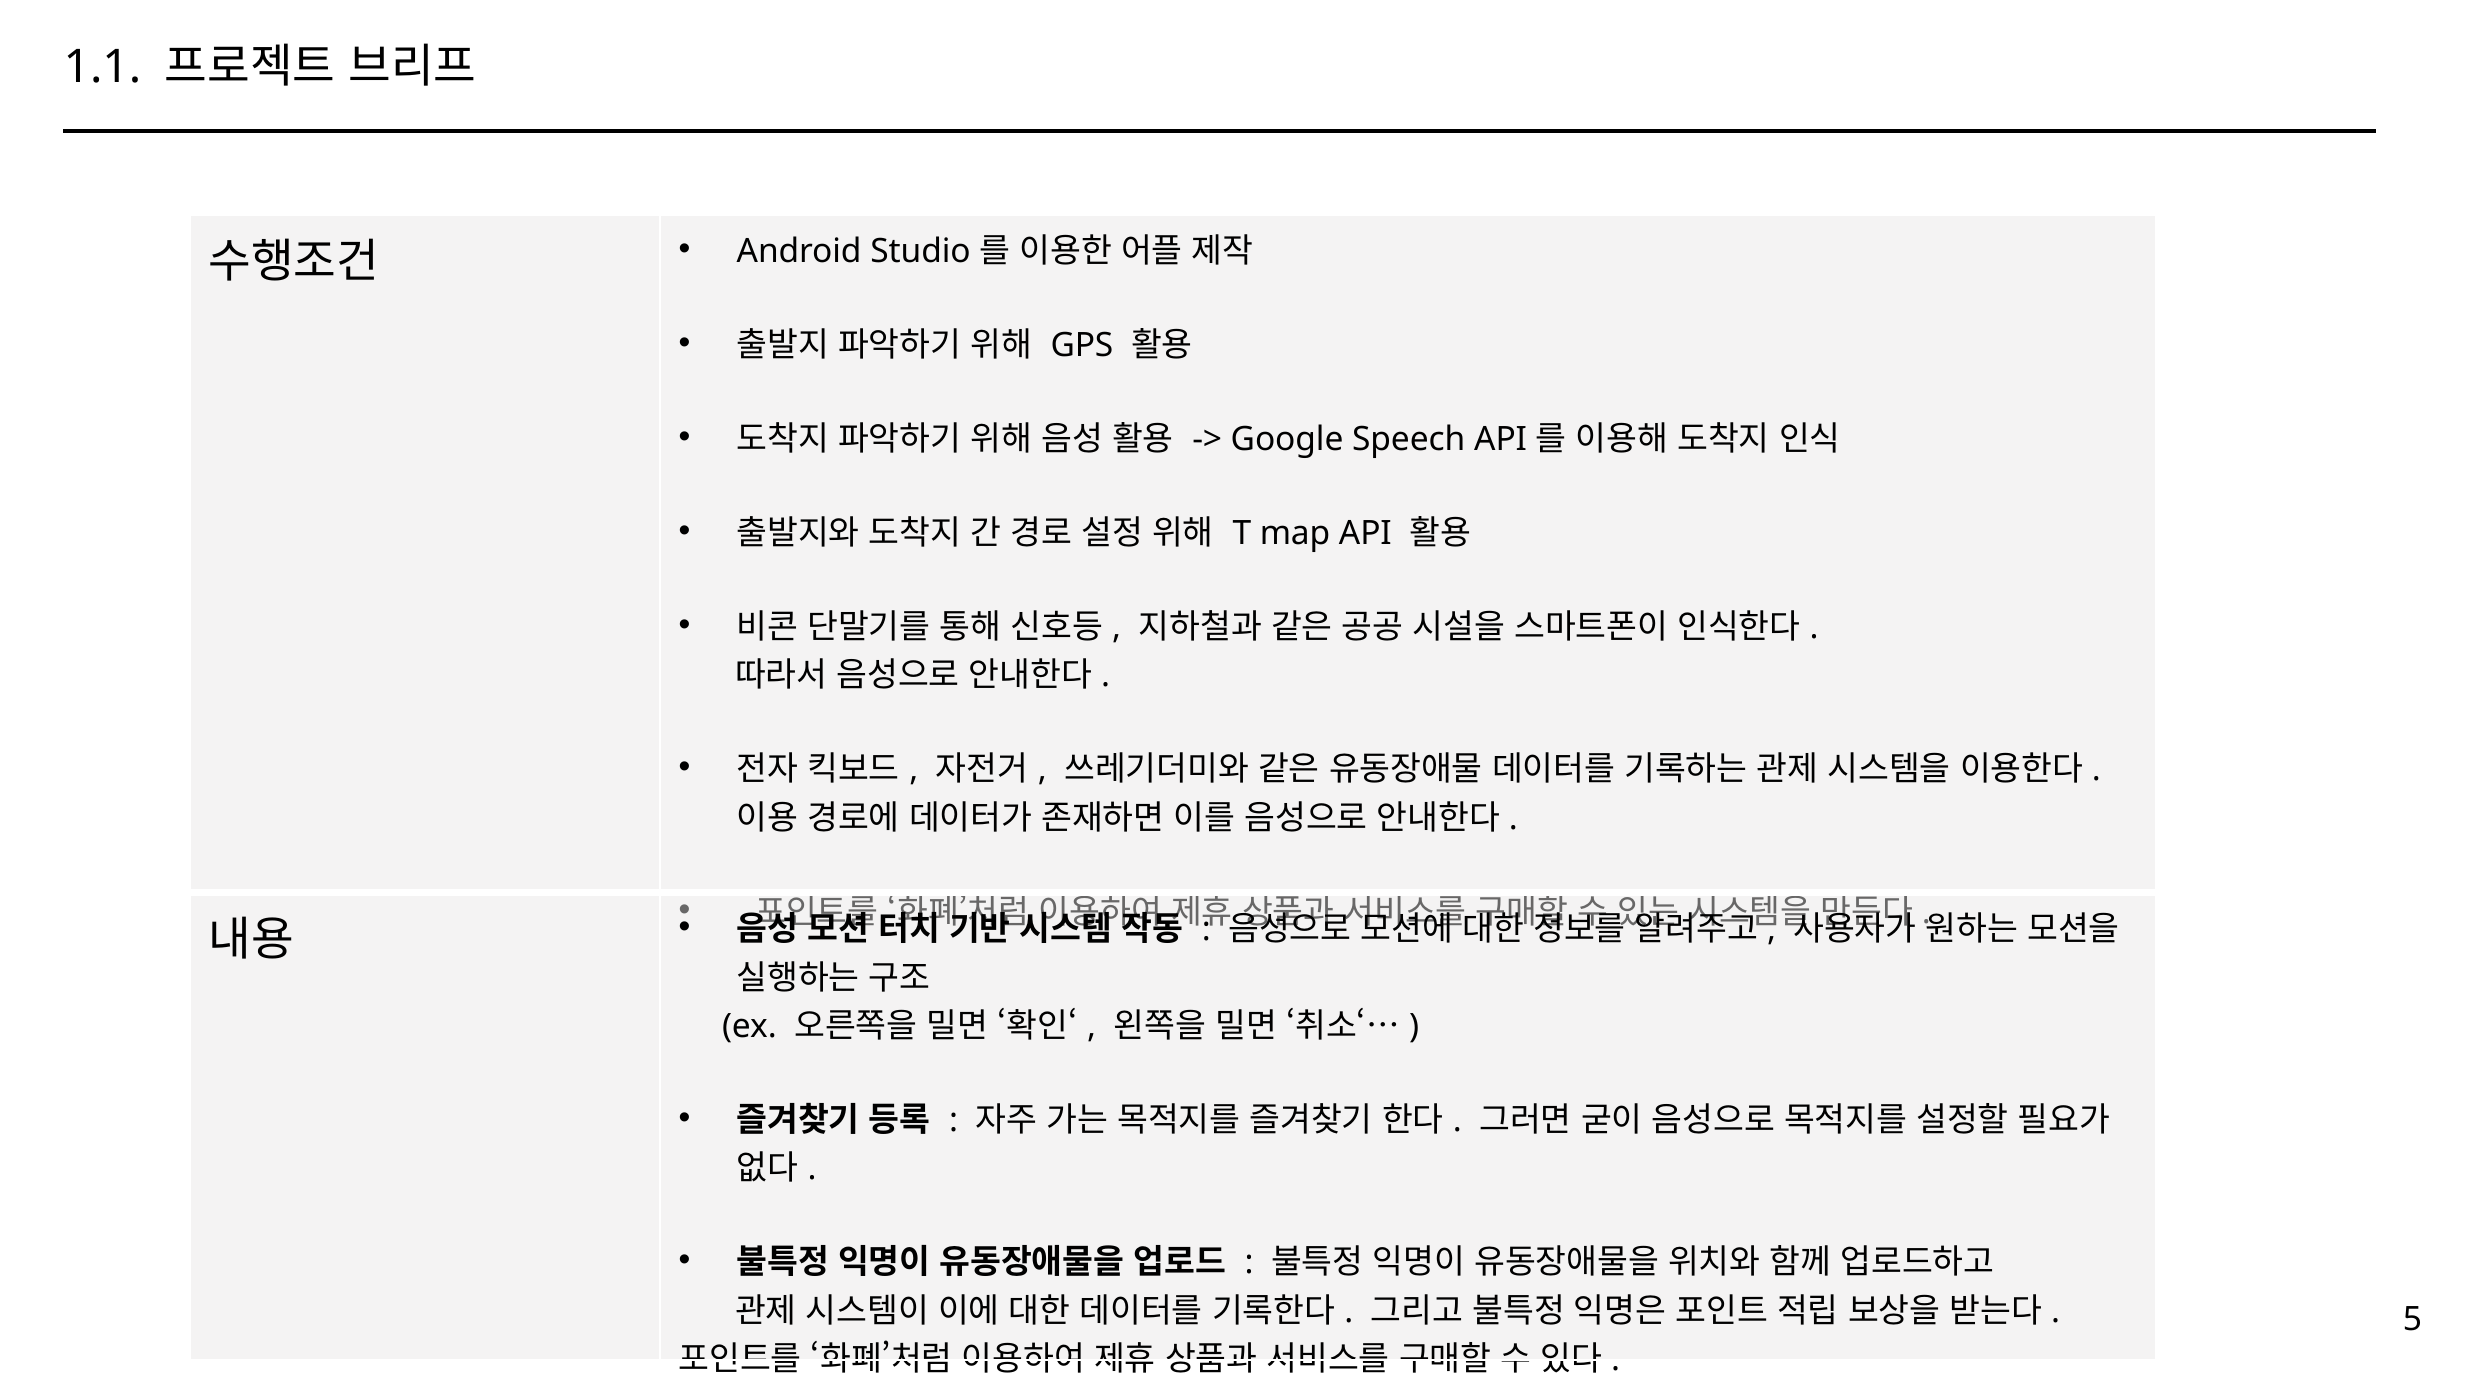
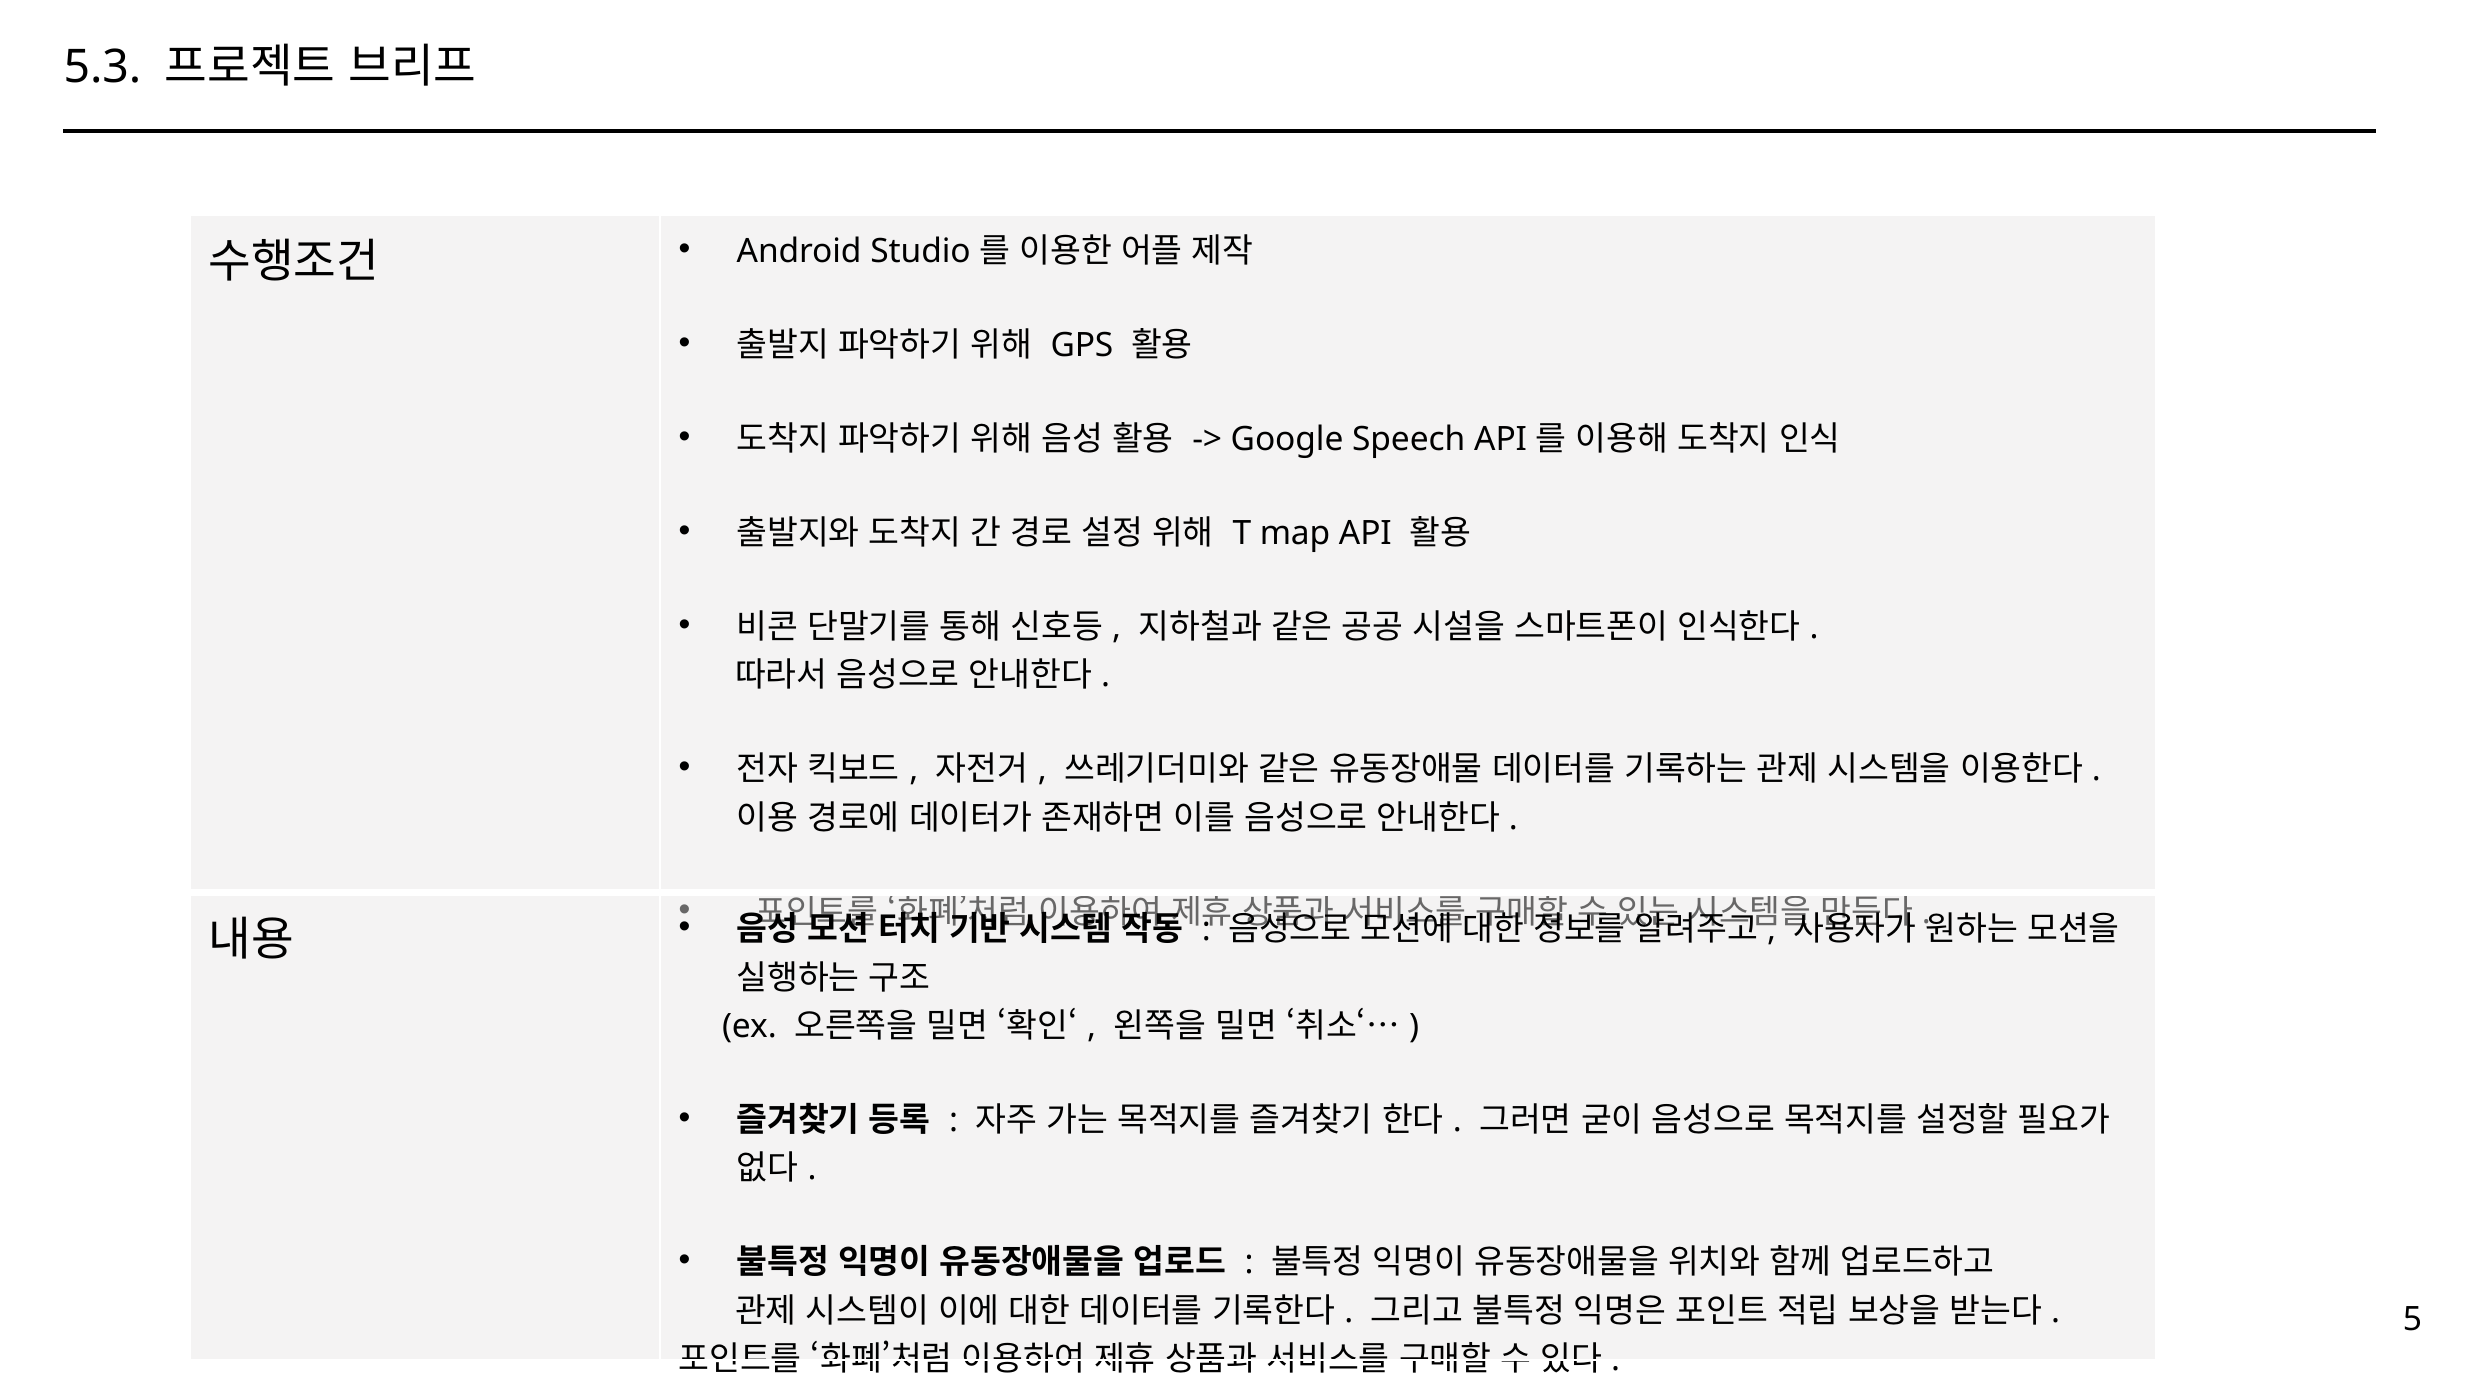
1.1: 1.1 -> 5.3
